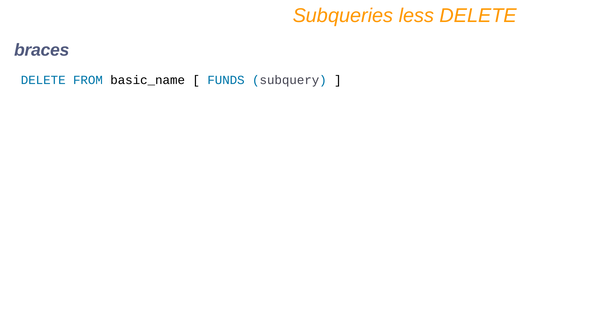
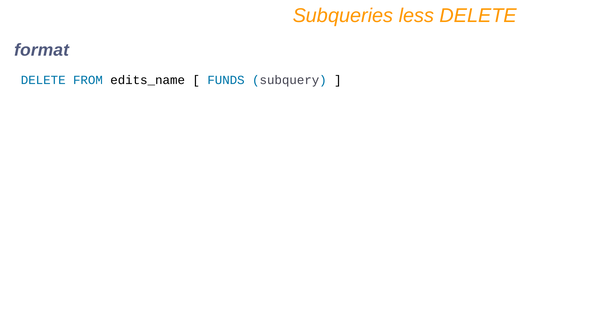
braces: braces -> format
basic_name: basic_name -> edits_name
